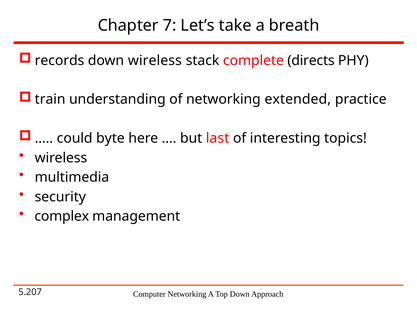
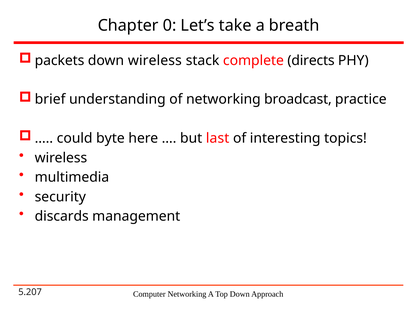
7: 7 -> 0
records: records -> packets
train: train -> brief
extended: extended -> broadcast
complex: complex -> discards
